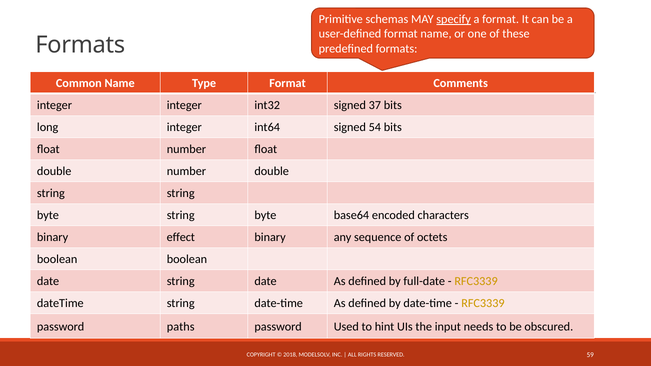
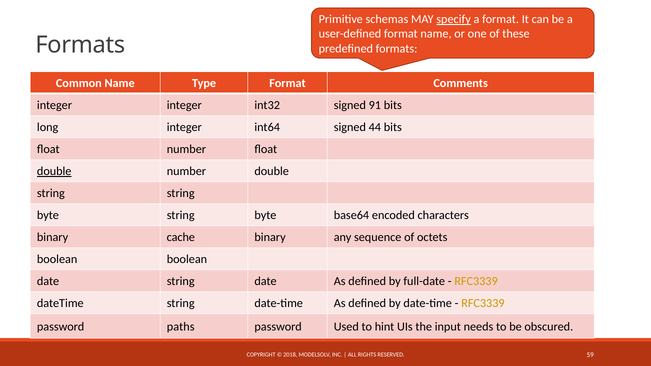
37: 37 -> 91
54: 54 -> 44
double at (54, 171) underline: none -> present
effect: effect -> cache
